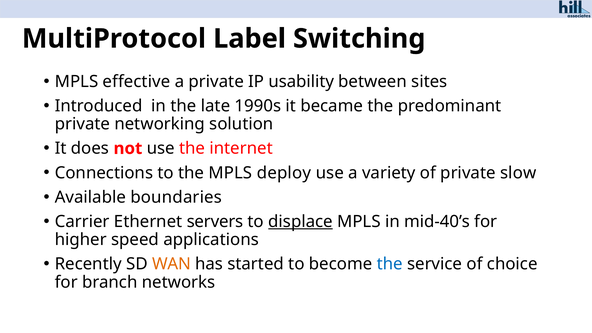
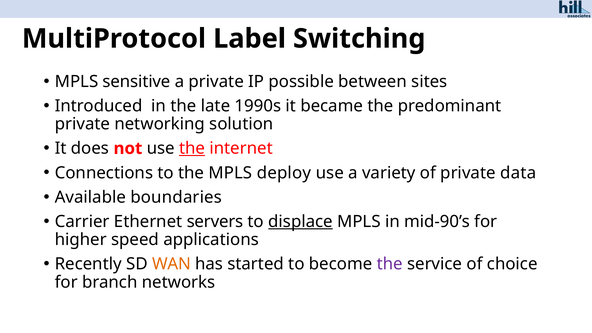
effective: effective -> sensitive
usability: usability -> possible
the at (192, 148) underline: none -> present
slow: slow -> data
mid-40’s: mid-40’s -> mid-90’s
the at (390, 264) colour: blue -> purple
